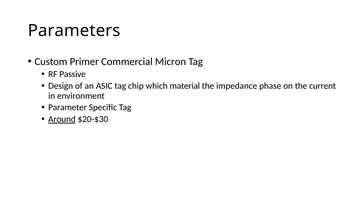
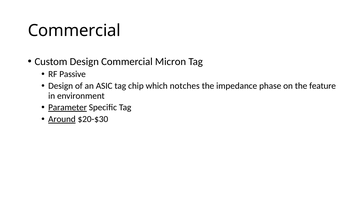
Parameters at (74, 31): Parameters -> Commercial
Custom Primer: Primer -> Design
material: material -> notches
current: current -> feature
Parameter underline: none -> present
